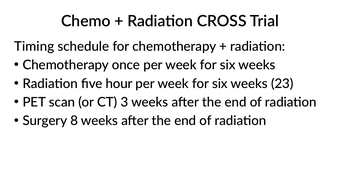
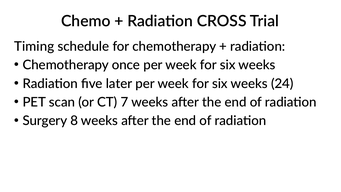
hour: hour -> later
23: 23 -> 24
3: 3 -> 7
